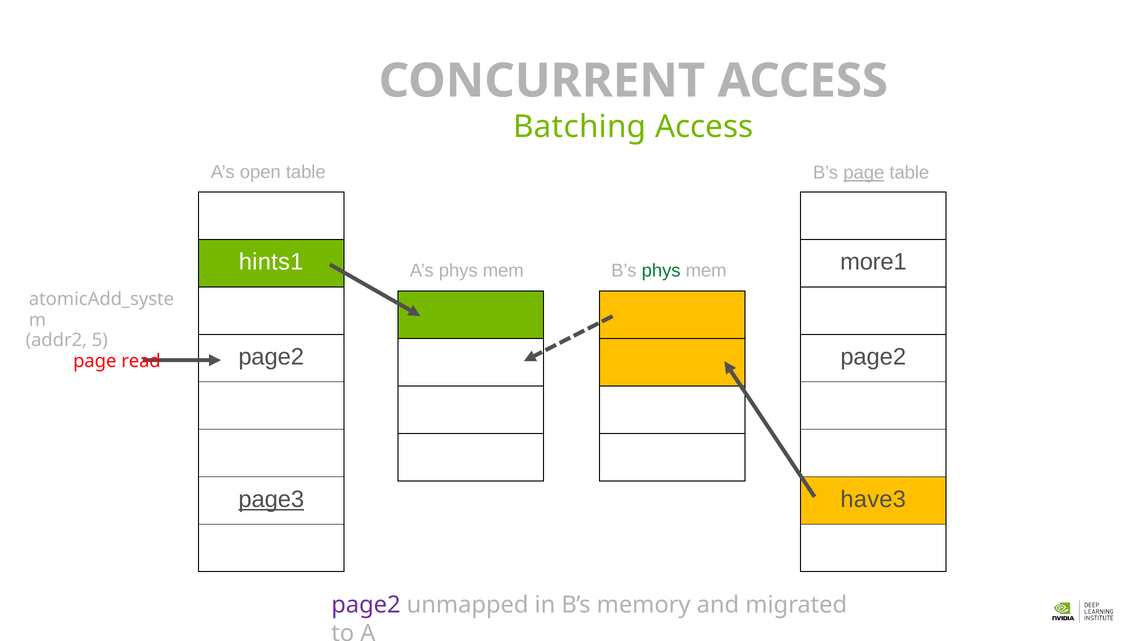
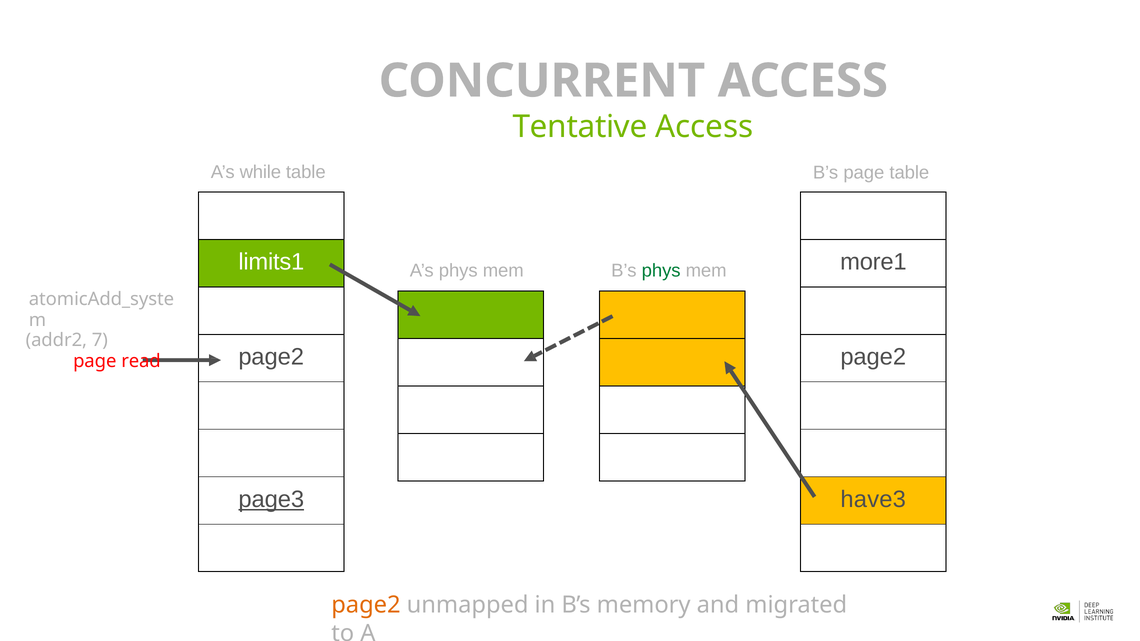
Batching: Batching -> Tentative
open: open -> while
page at (864, 173) underline: present -> none
hints1: hints1 -> limits1
5: 5 -> 7
page2 at (366, 605) colour: purple -> orange
